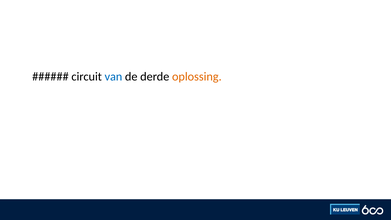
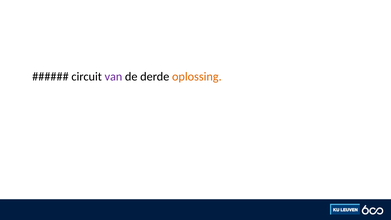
van colour: blue -> purple
